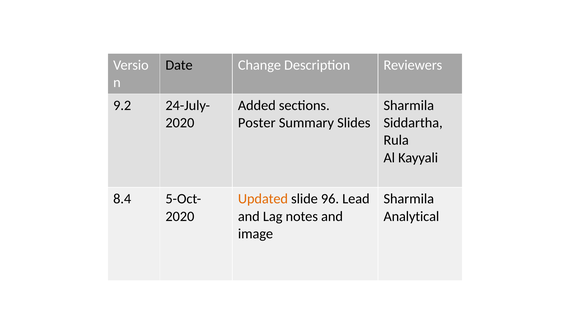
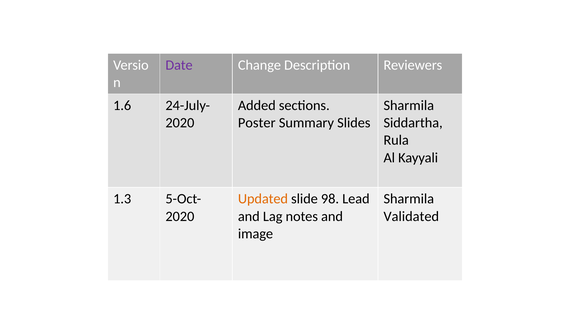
Date colour: black -> purple
9.2: 9.2 -> 1.6
8.4: 8.4 -> 1.3
96: 96 -> 98
Analytical: Analytical -> Validated
